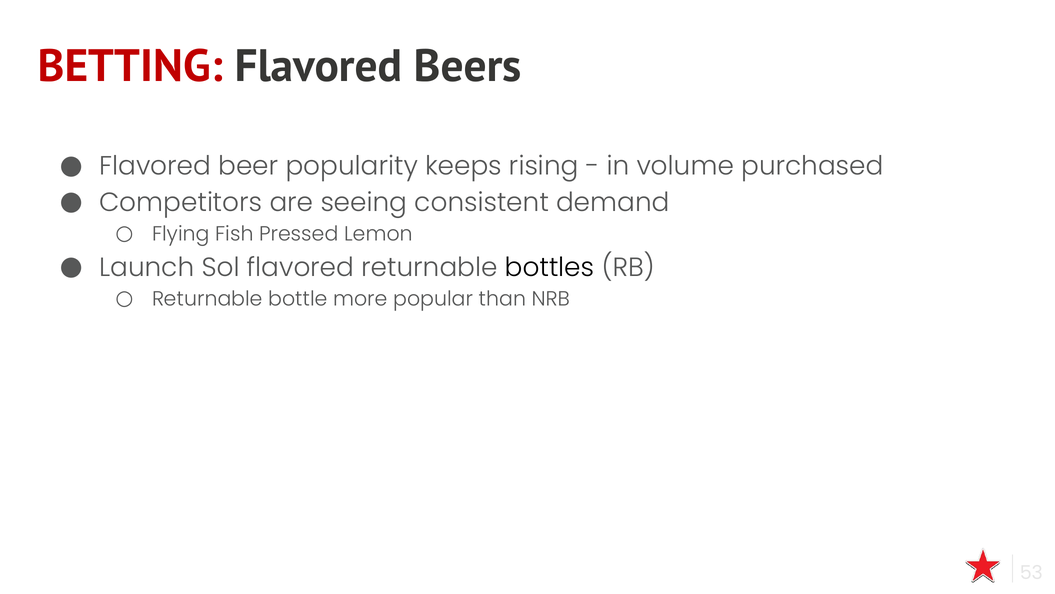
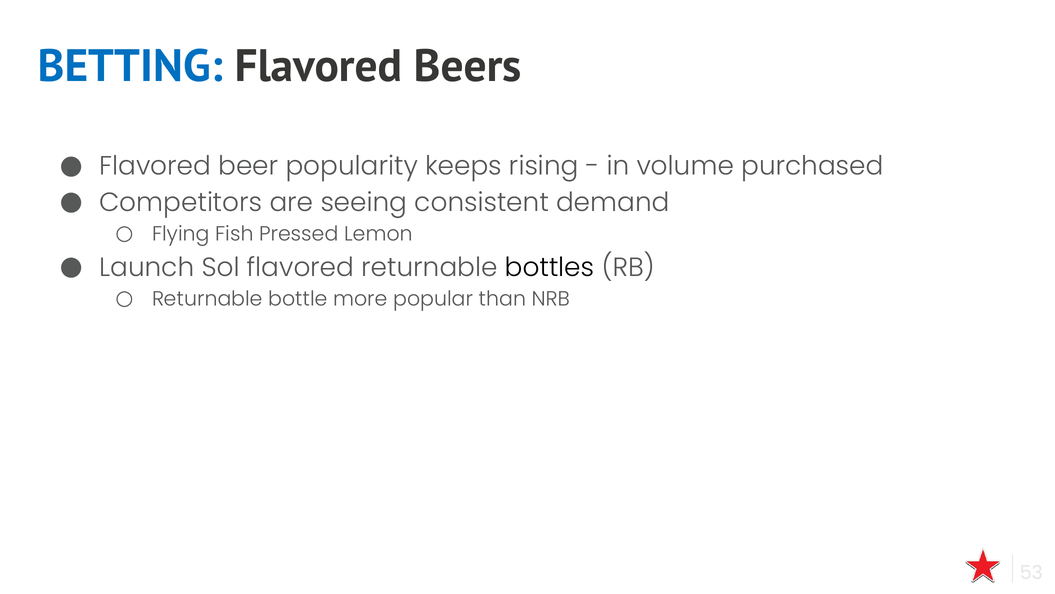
BETTING colour: red -> blue
